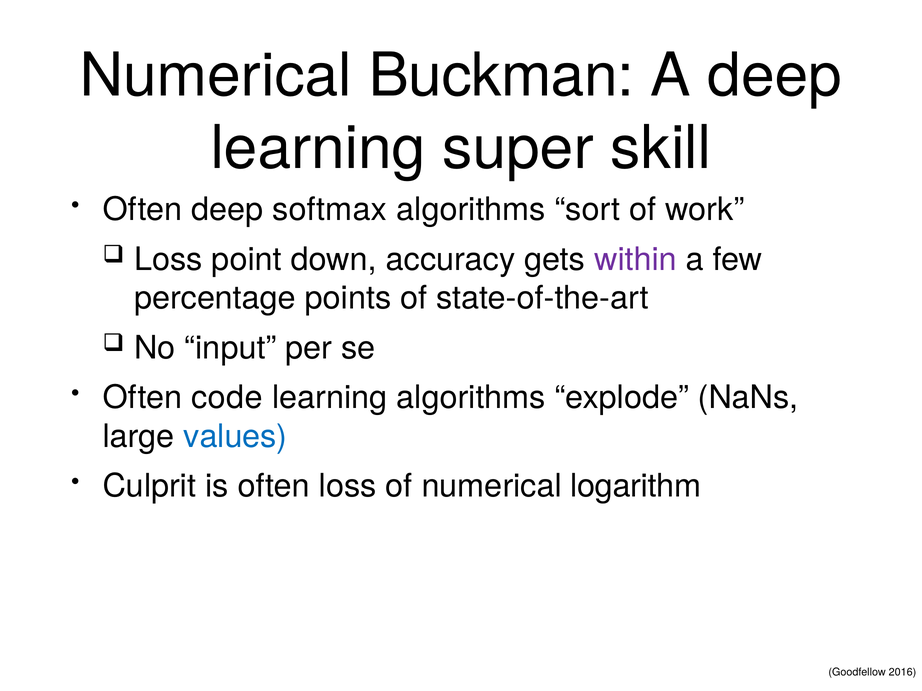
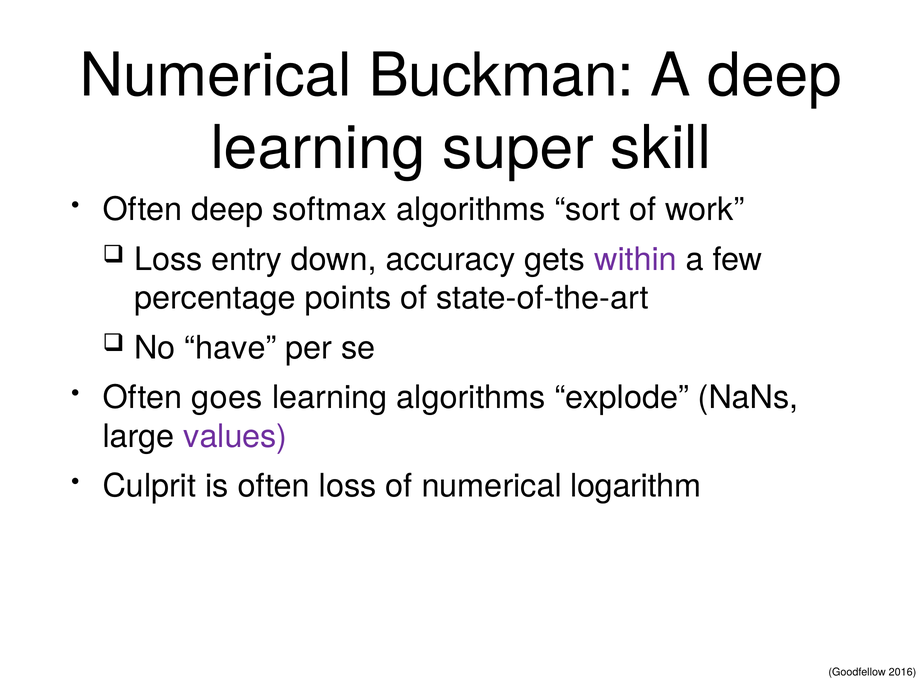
point: point -> entry
input: input -> have
code: code -> goes
values colour: blue -> purple
